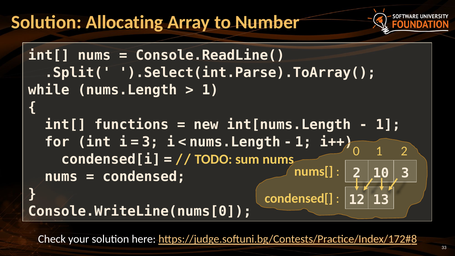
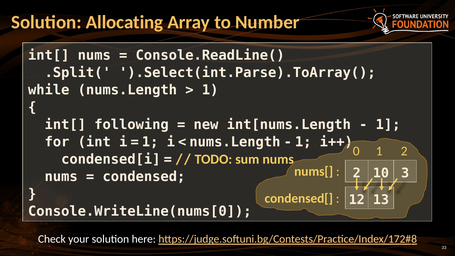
functions: functions -> following
3 at (150, 142): 3 -> 1
